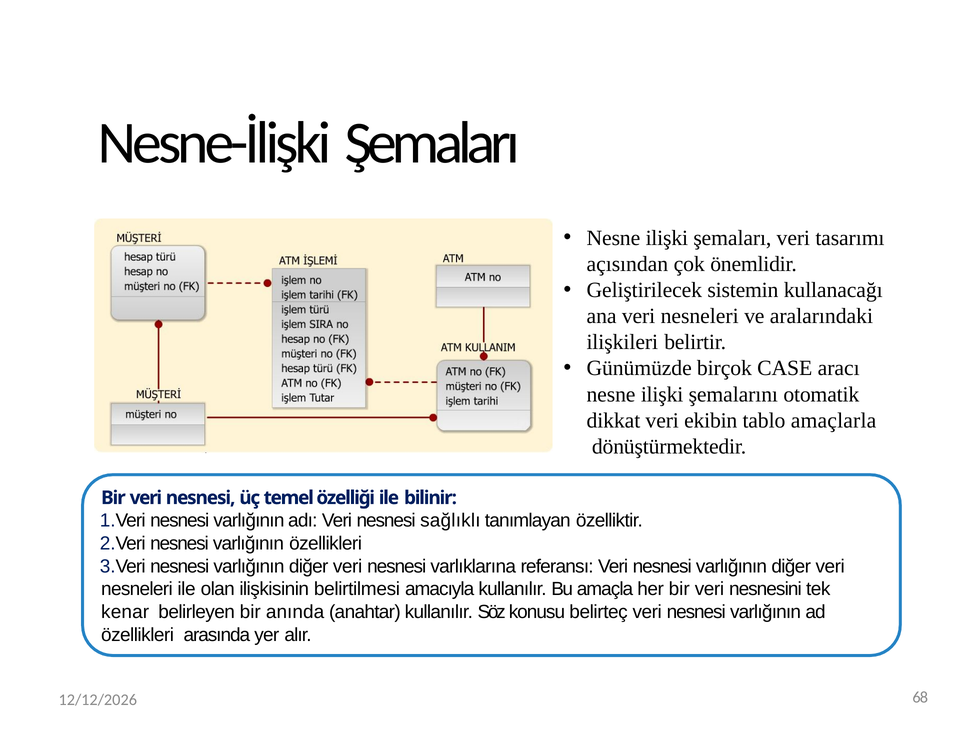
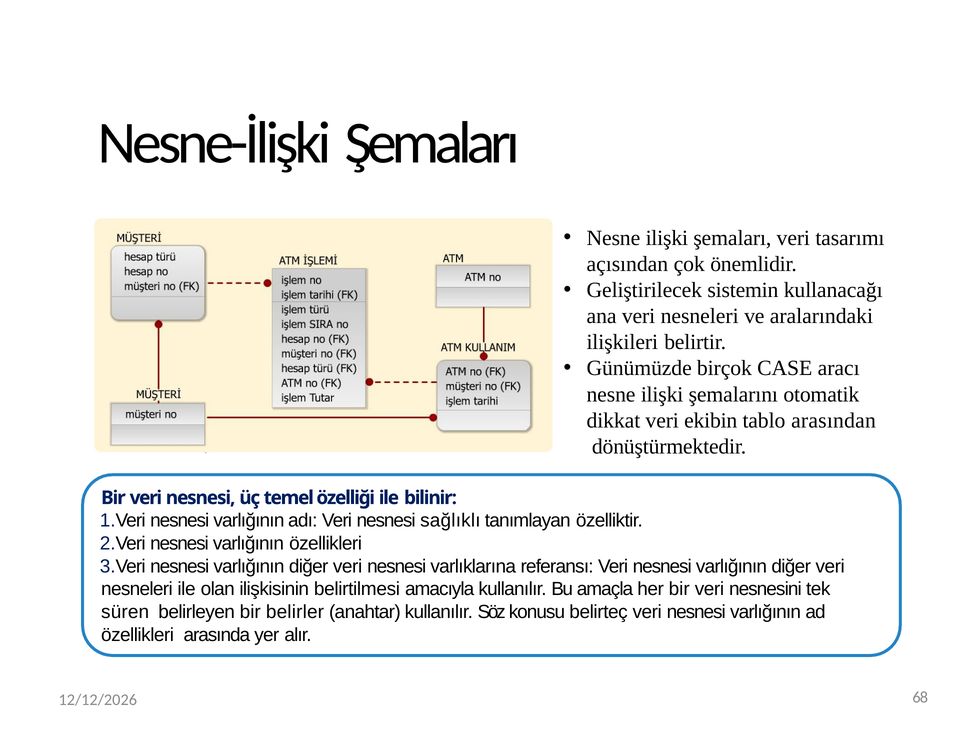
amaçlarla: amaçlarla -> arasından
kenar: kenar -> süren
anında: anında -> belirler
